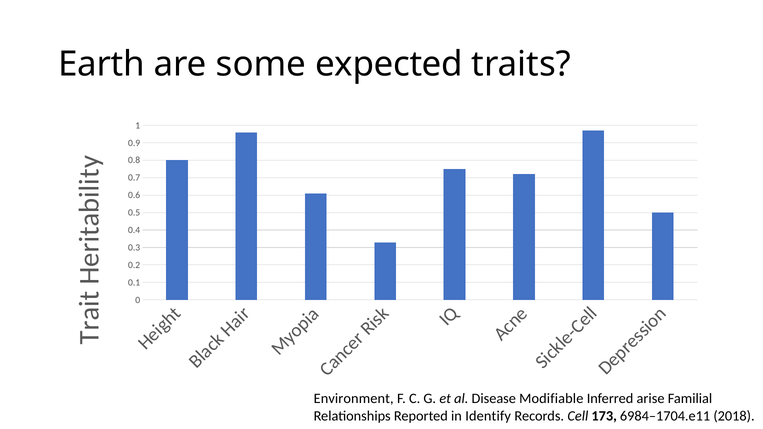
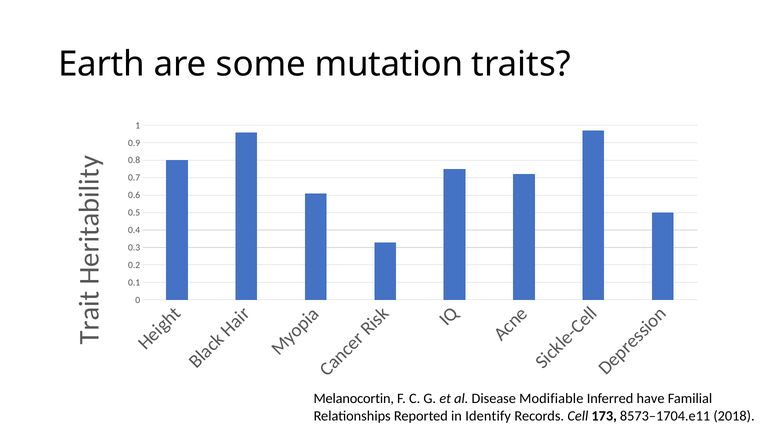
expected: expected -> mutation
Environment: Environment -> Melanocortin
arise: arise -> have
6984–1704.e11: 6984–1704.e11 -> 8573–1704.e11
